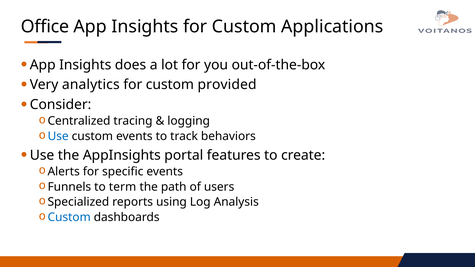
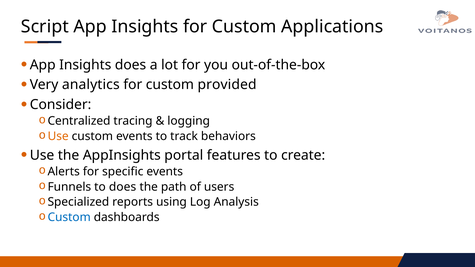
Office: Office -> Script
Use at (58, 136) colour: blue -> orange
to term: term -> does
